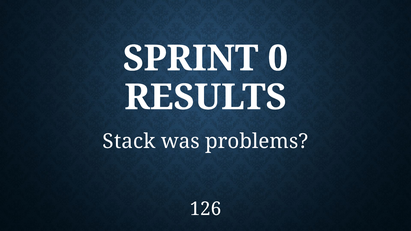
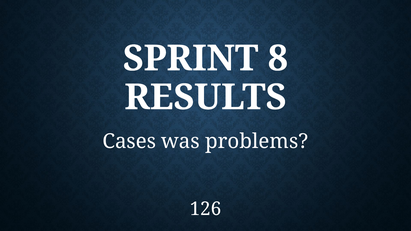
0: 0 -> 8
Stack: Stack -> Cases
